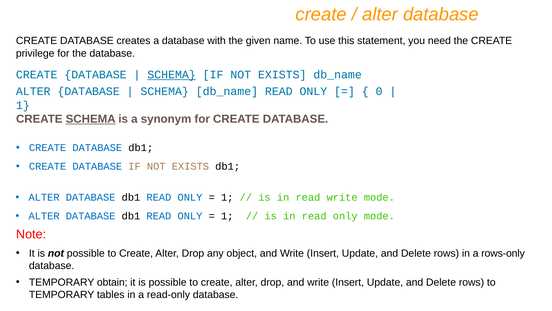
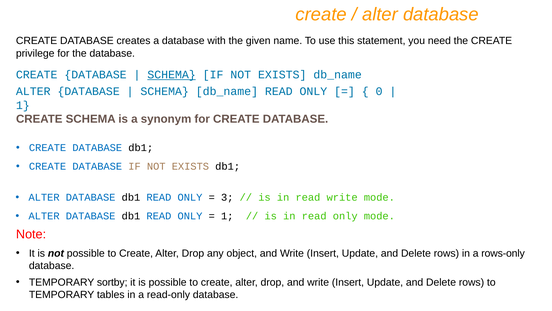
SCHEMA at (91, 119) underline: present -> none
1 at (227, 197): 1 -> 3
obtain: obtain -> sortby
